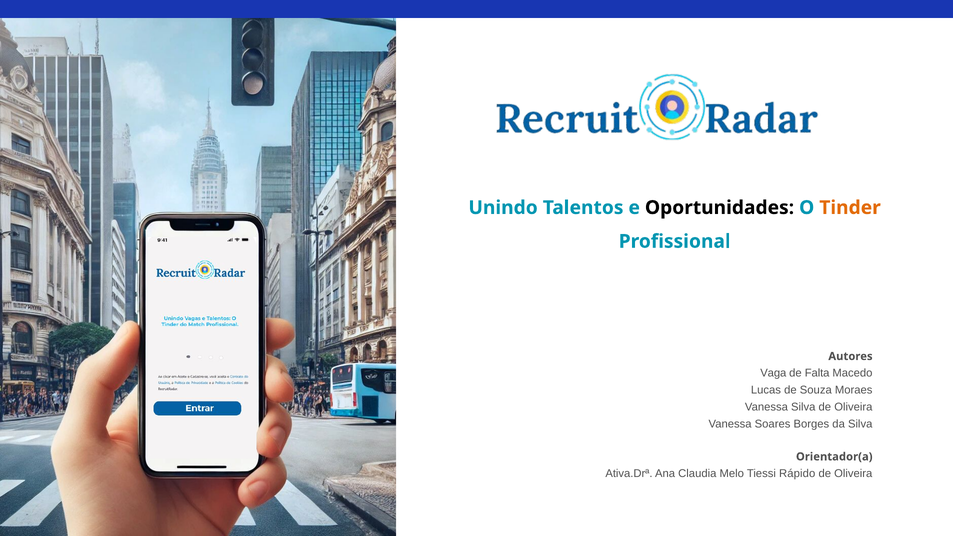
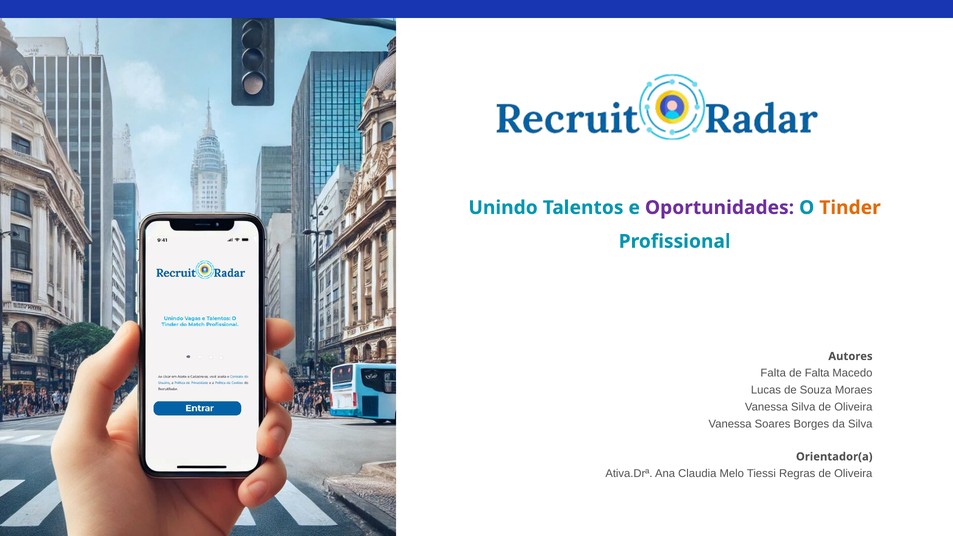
Oportunidades colour: black -> purple
Vaga at (773, 373): Vaga -> Falta
Rápido: Rápido -> Regras
